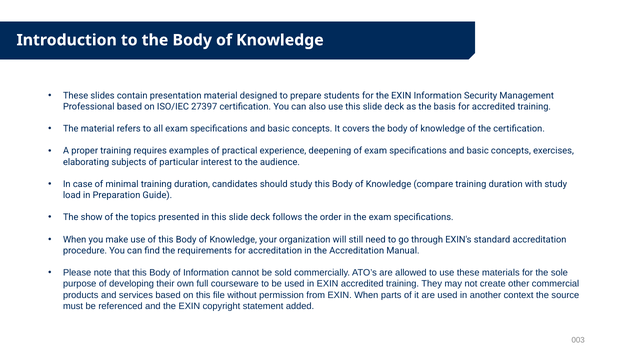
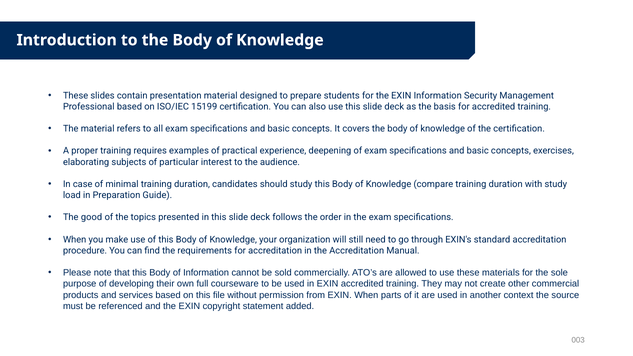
27397: 27397 -> 15199
show: show -> good
